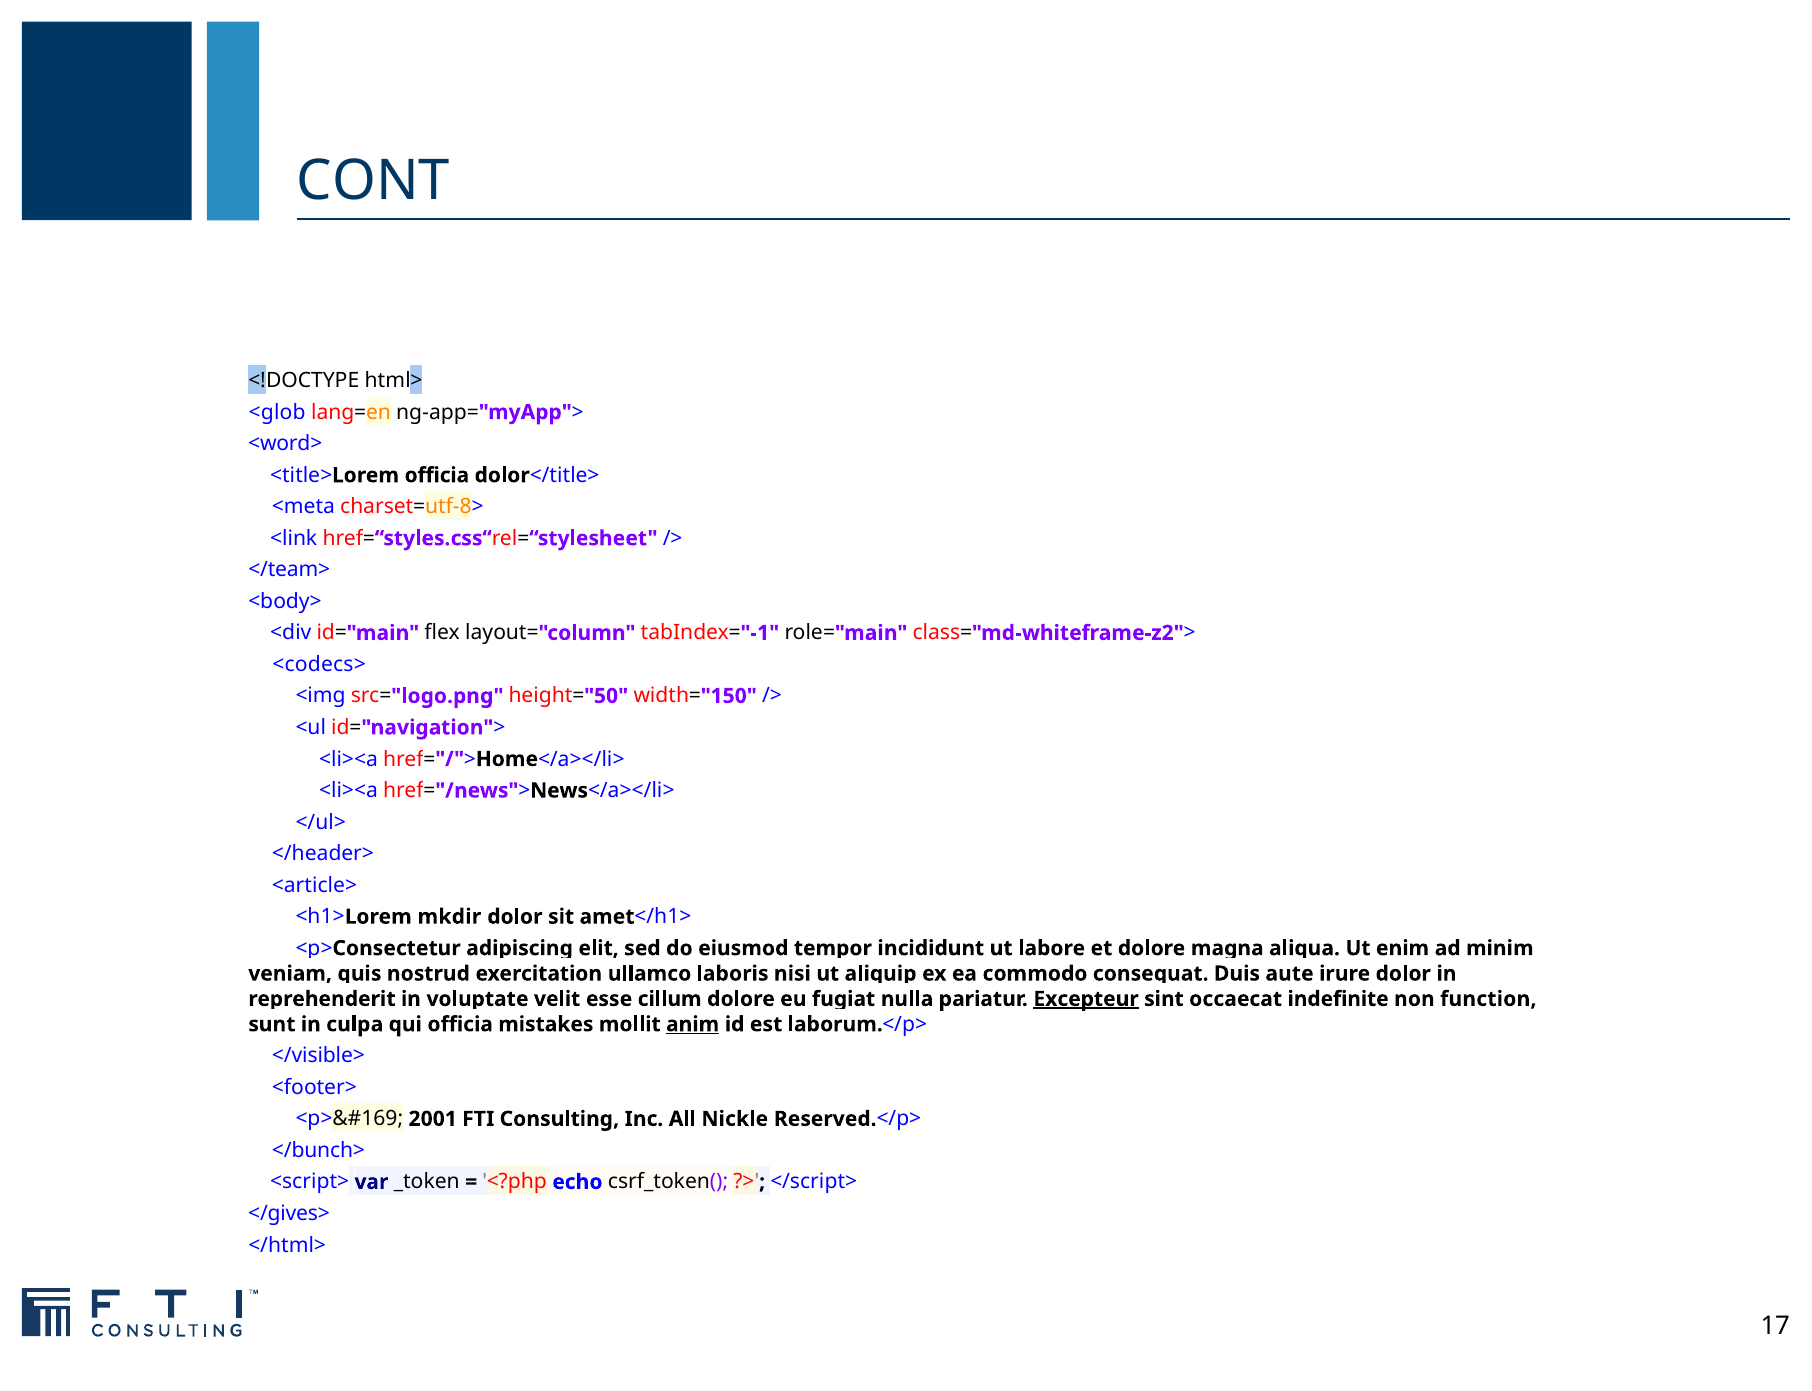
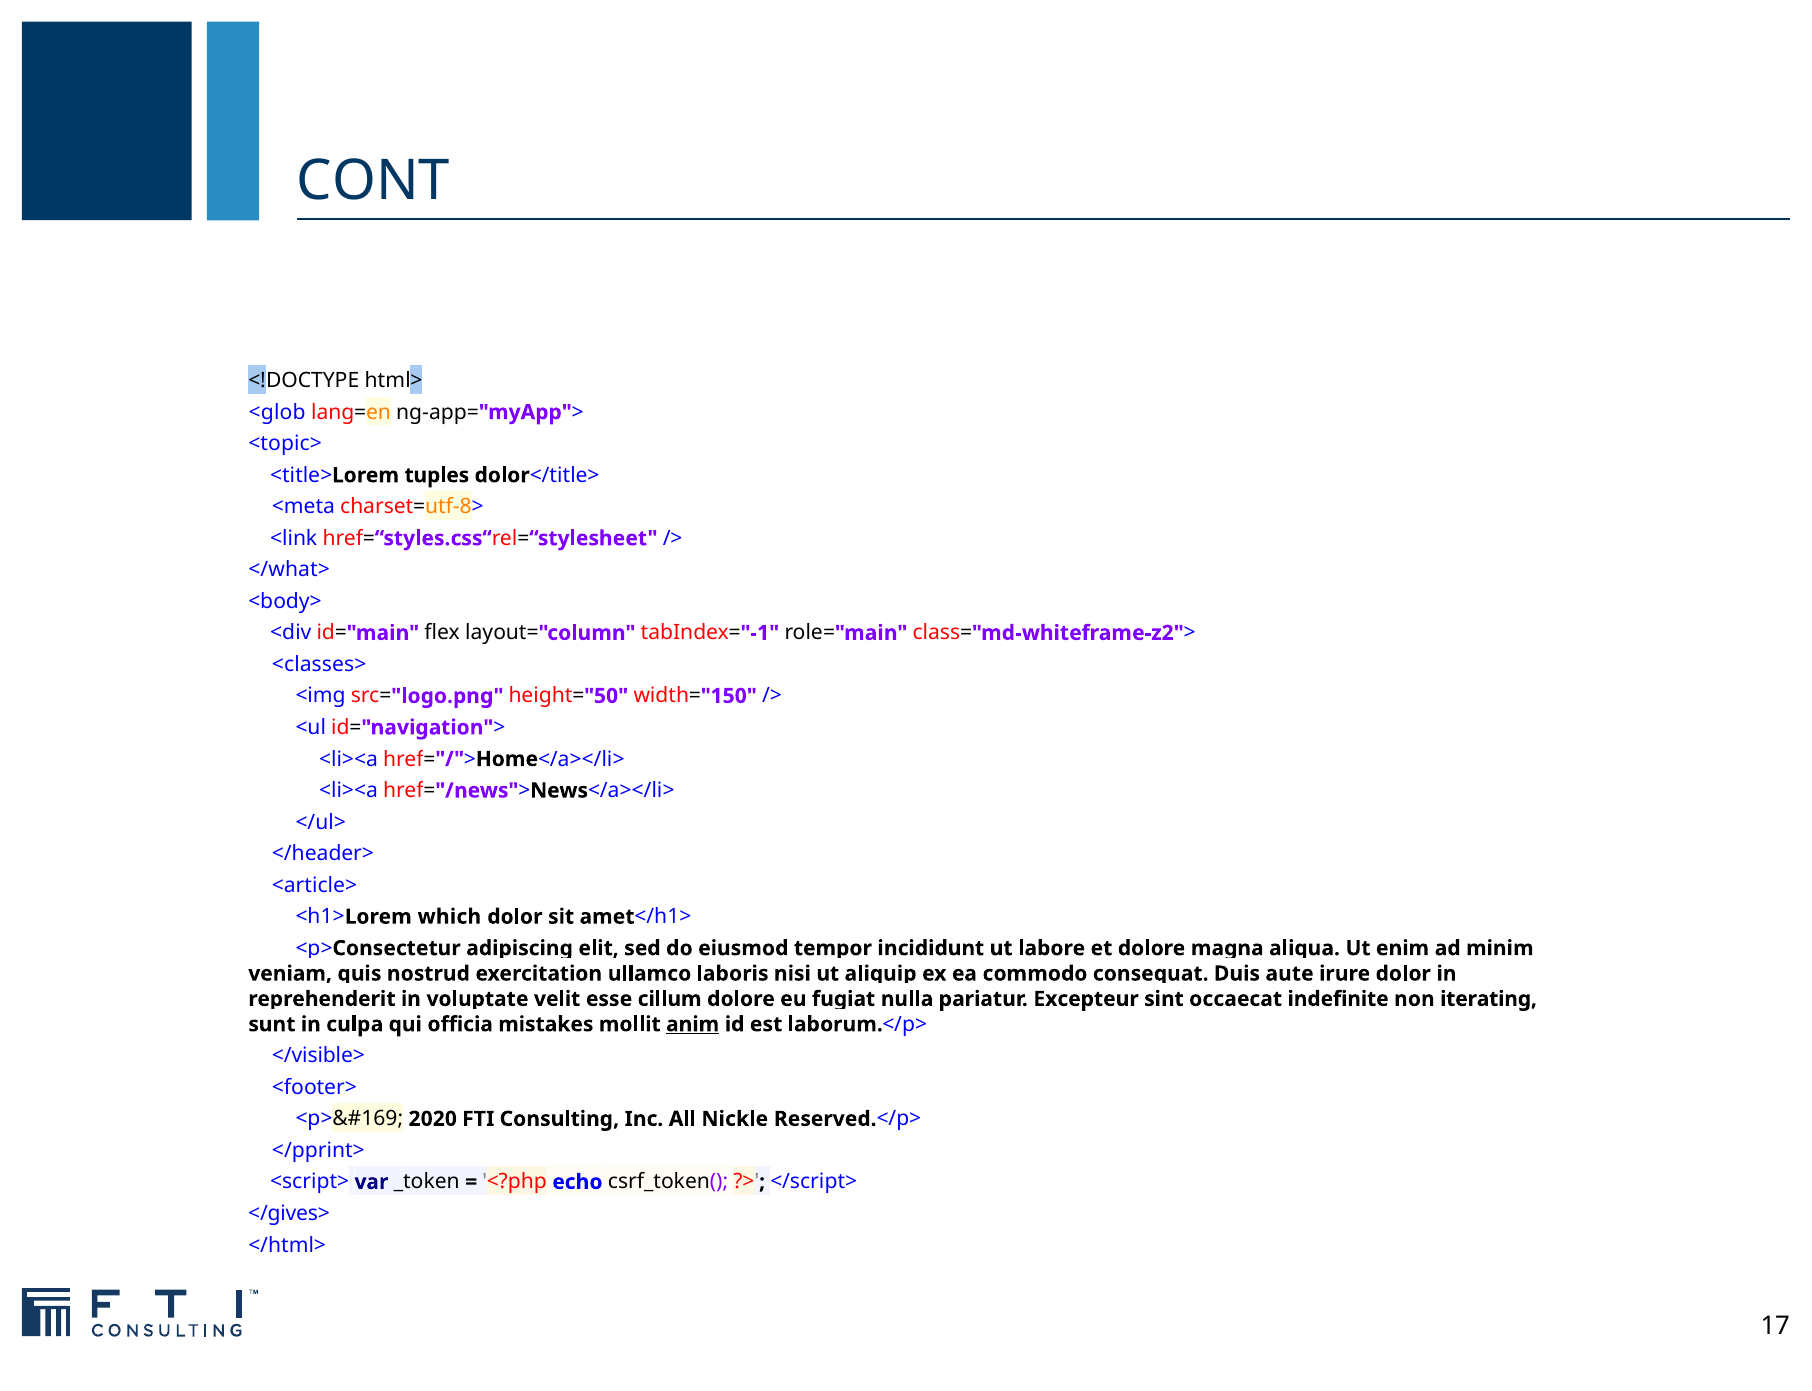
<word>: <word> -> <topic>
<title>Lorem officia: officia -> tuples
</team>: </team> -> </what>
<codecs>: <codecs> -> <classes>
mkdir: mkdir -> which
Excepteur underline: present -> none
function: function -> iterating
2001: 2001 -> 2020
</bunch>: </bunch> -> </pprint>
